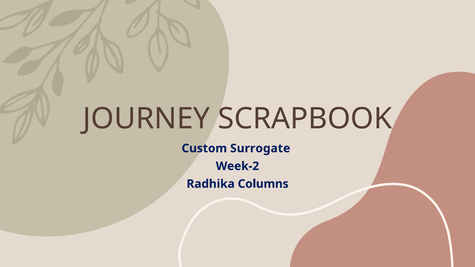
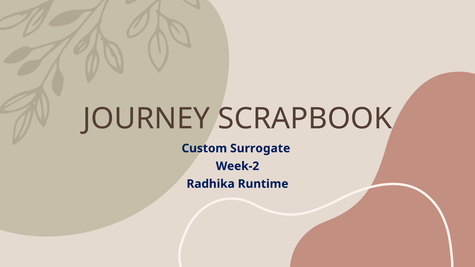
Columns: Columns -> Runtime
